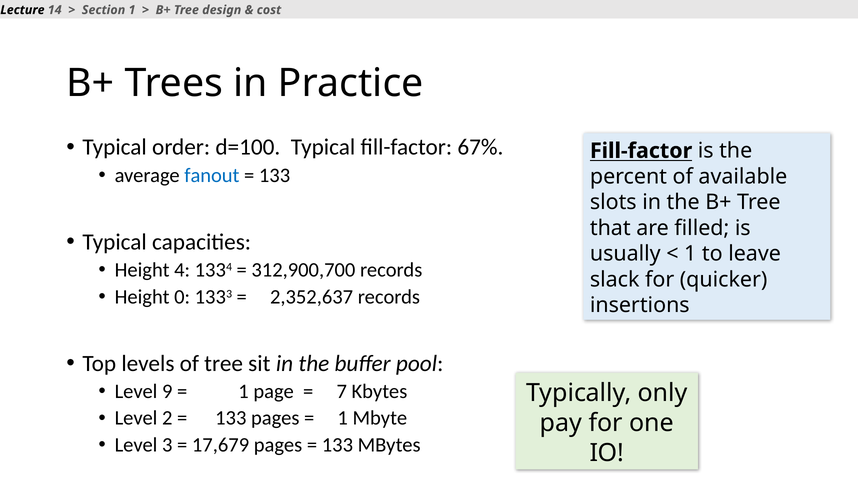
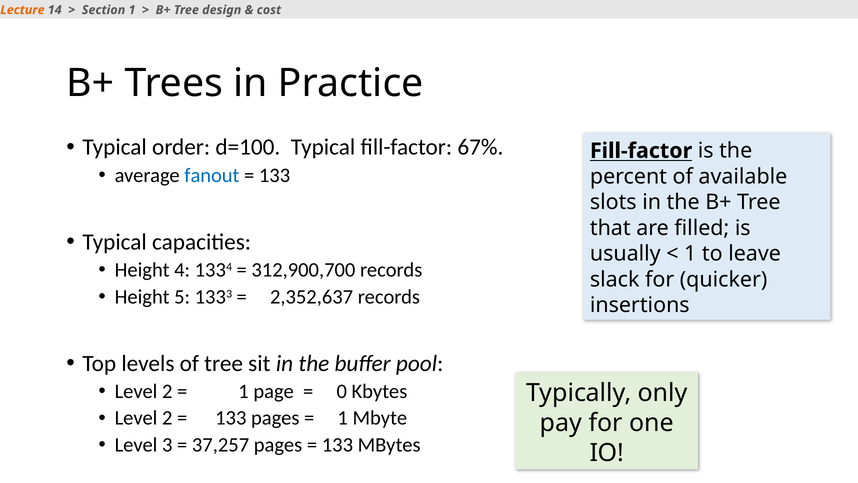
Lecture colour: black -> orange
0: 0 -> 5
9 at (167, 391): 9 -> 2
7: 7 -> 0
17,679: 17,679 -> 37,257
